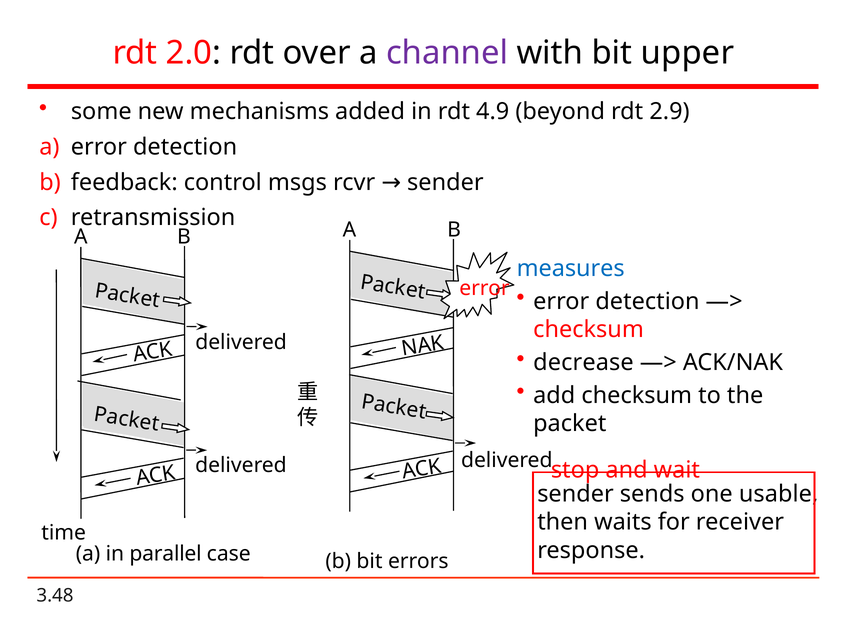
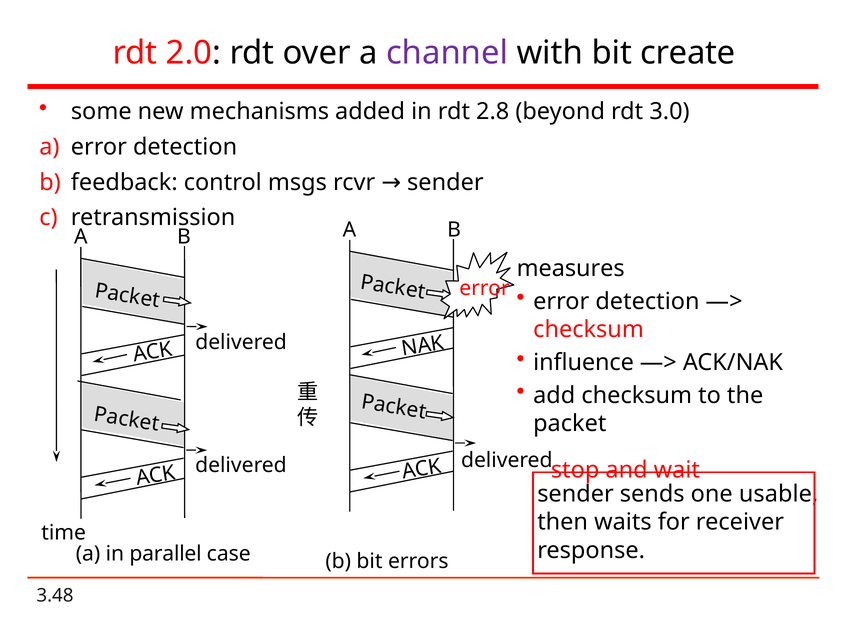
upper: upper -> create
4.9: 4.9 -> 2.8
2.9: 2.9 -> 3.0
measures colour: blue -> black
decrease: decrease -> influence
